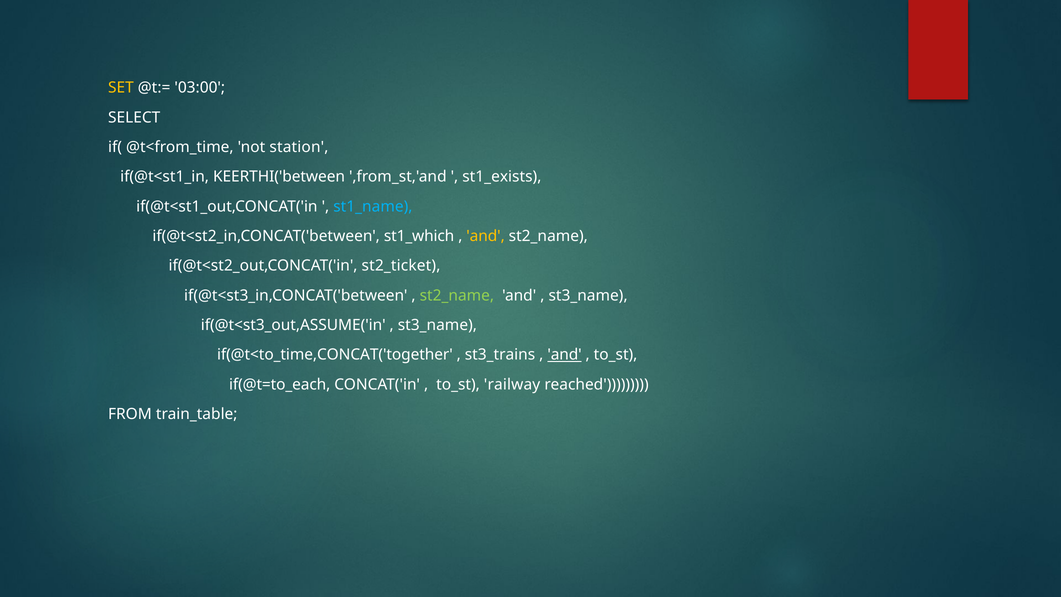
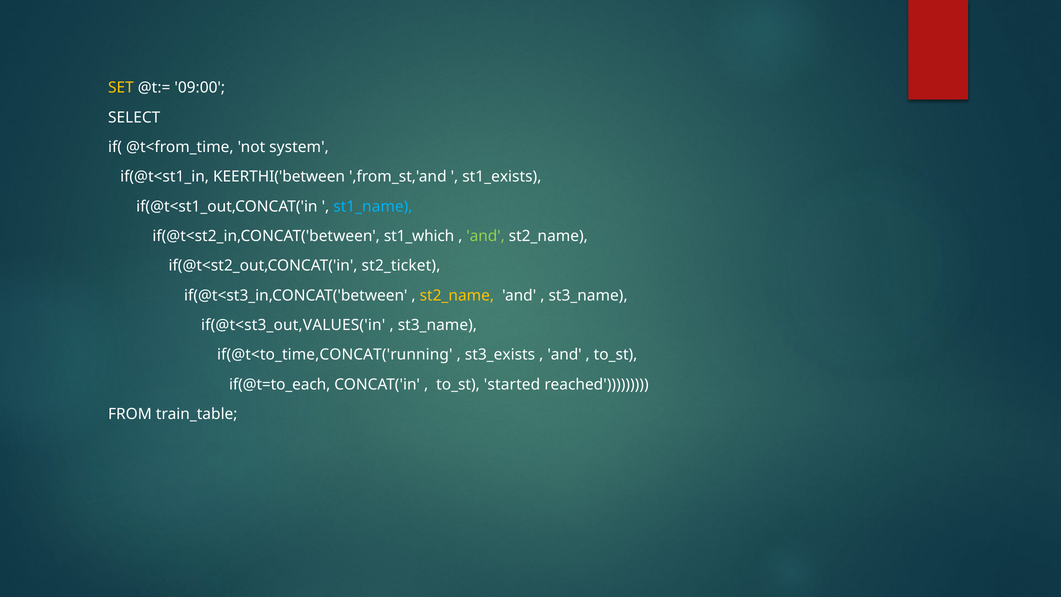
03:00: 03:00 -> 09:00
station: station -> system
and at (486, 236) colour: yellow -> light green
st2_name at (457, 295) colour: light green -> yellow
if(@t<st3_out,ASSUME('in: if(@t<st3_out,ASSUME('in -> if(@t<st3_out,VALUES('in
if(@t<to_time,CONCAT('together: if(@t<to_time,CONCAT('together -> if(@t<to_time,CONCAT('running
st3_trains: st3_trains -> st3_exists
and at (565, 355) underline: present -> none
railway: railway -> started
